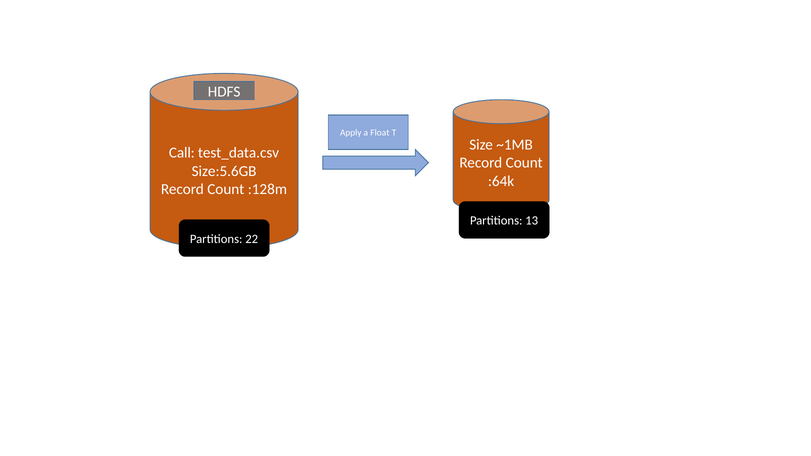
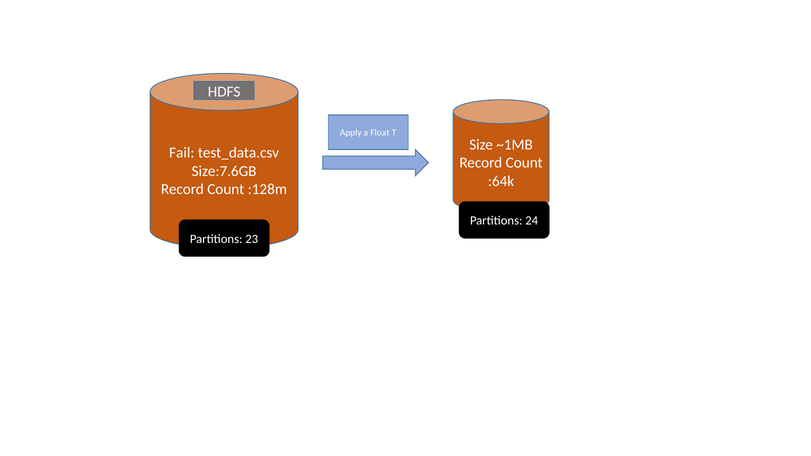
Call: Call -> Fail
Size:5.6GB: Size:5.6GB -> Size:7.6GB
13: 13 -> 24
22: 22 -> 23
